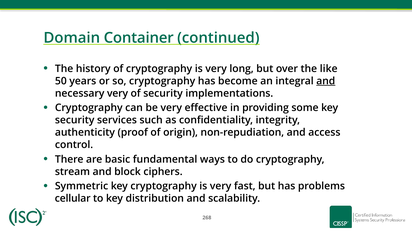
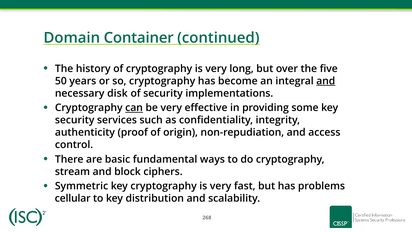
like: like -> five
necessary very: very -> disk
can underline: none -> present
